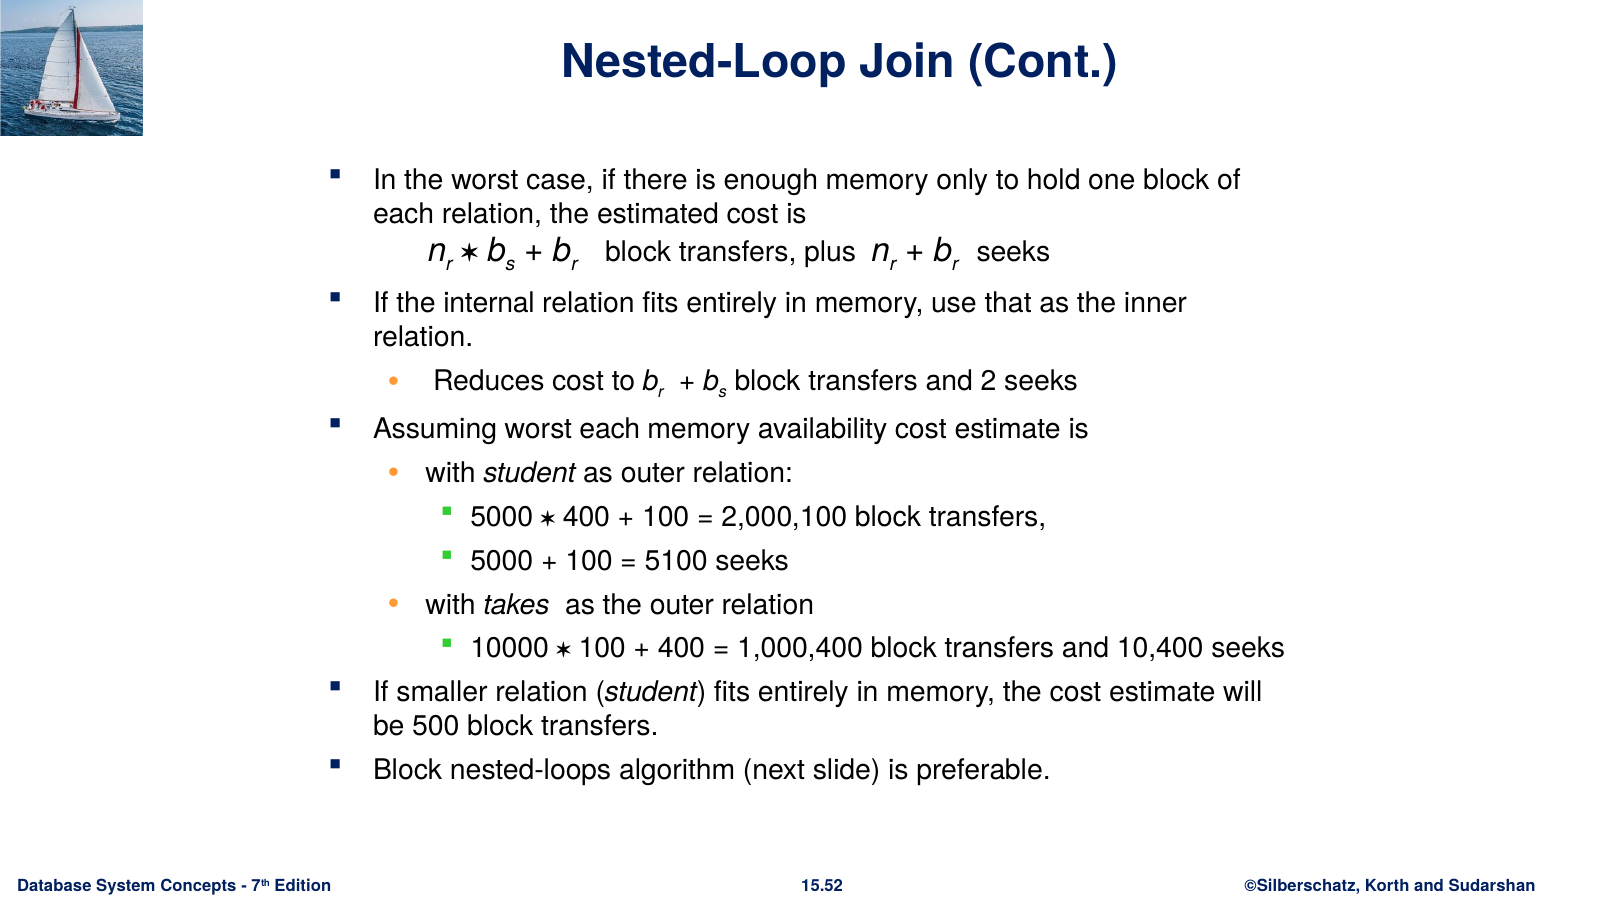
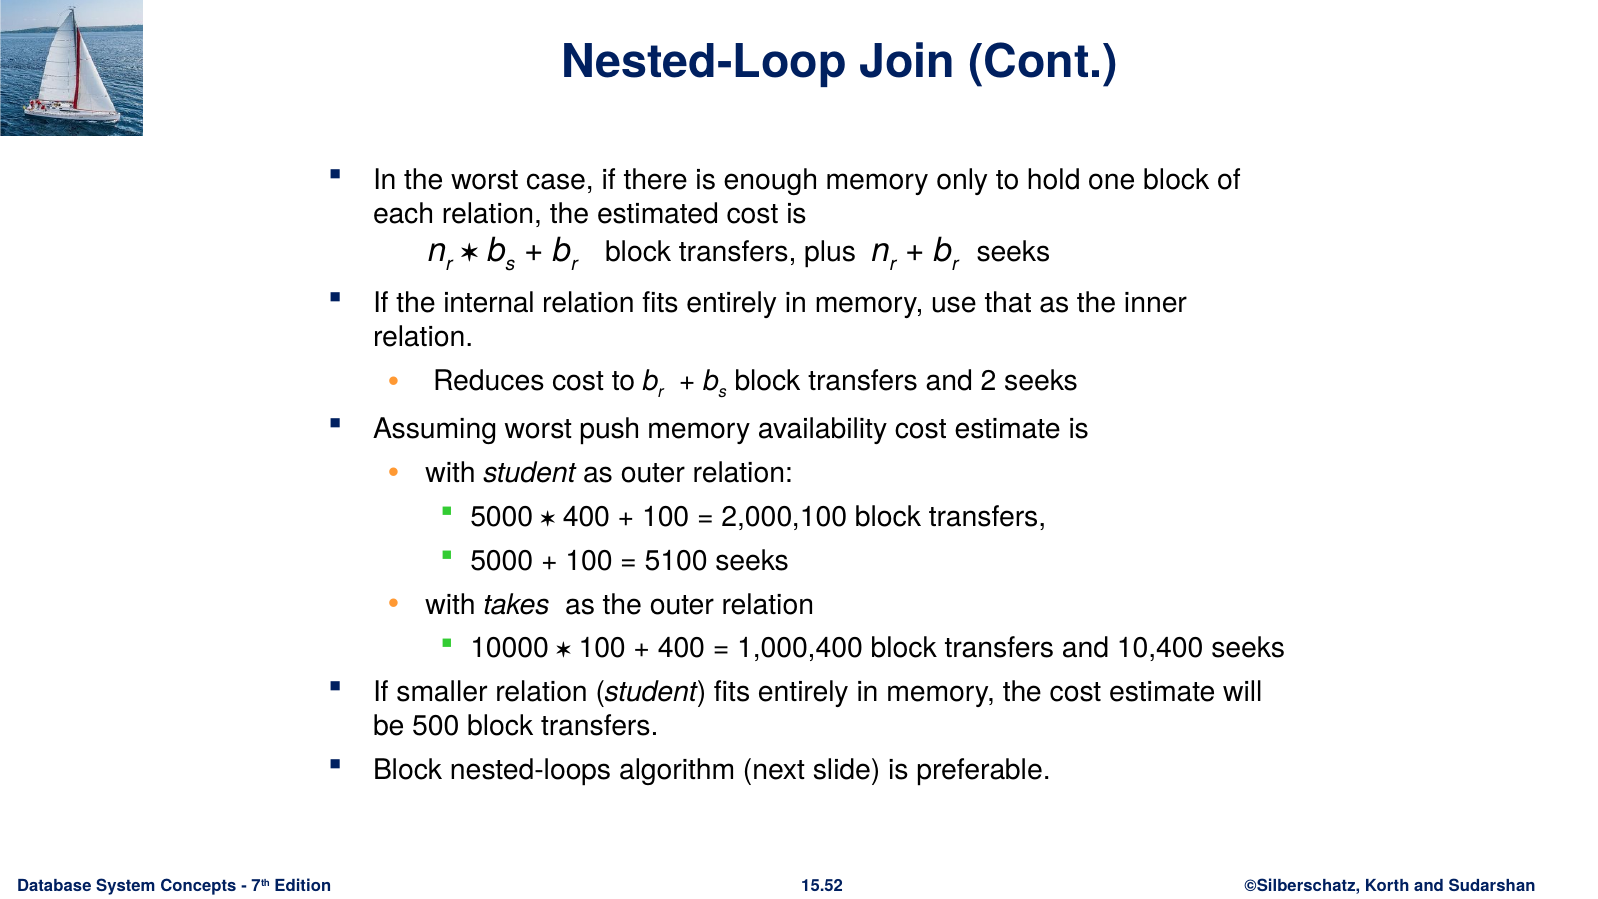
worst each: each -> push
